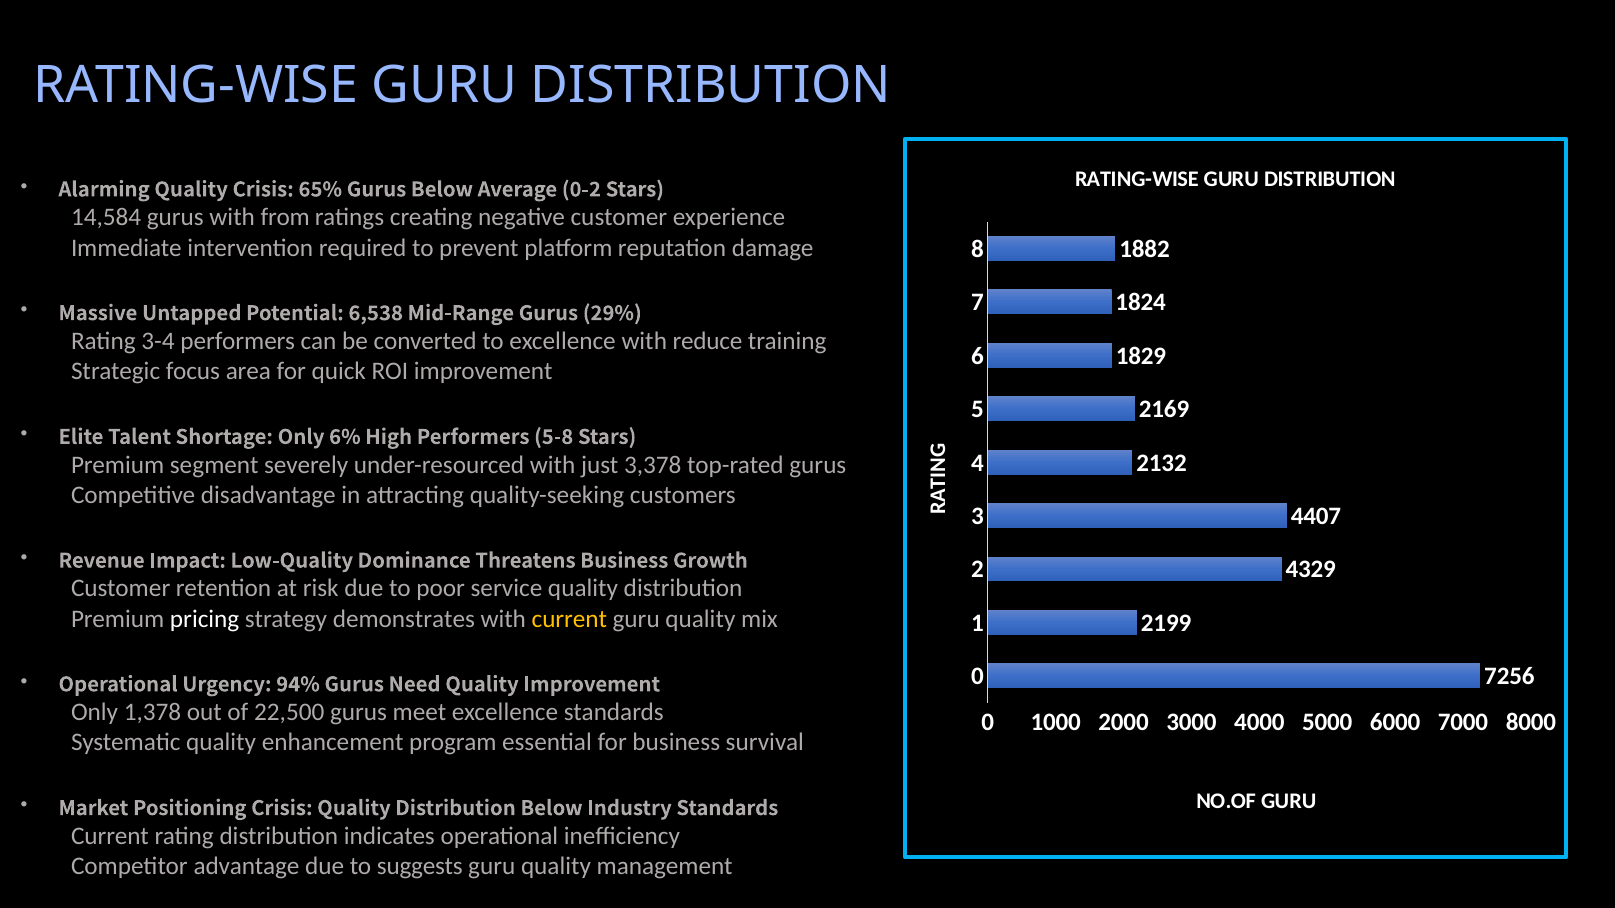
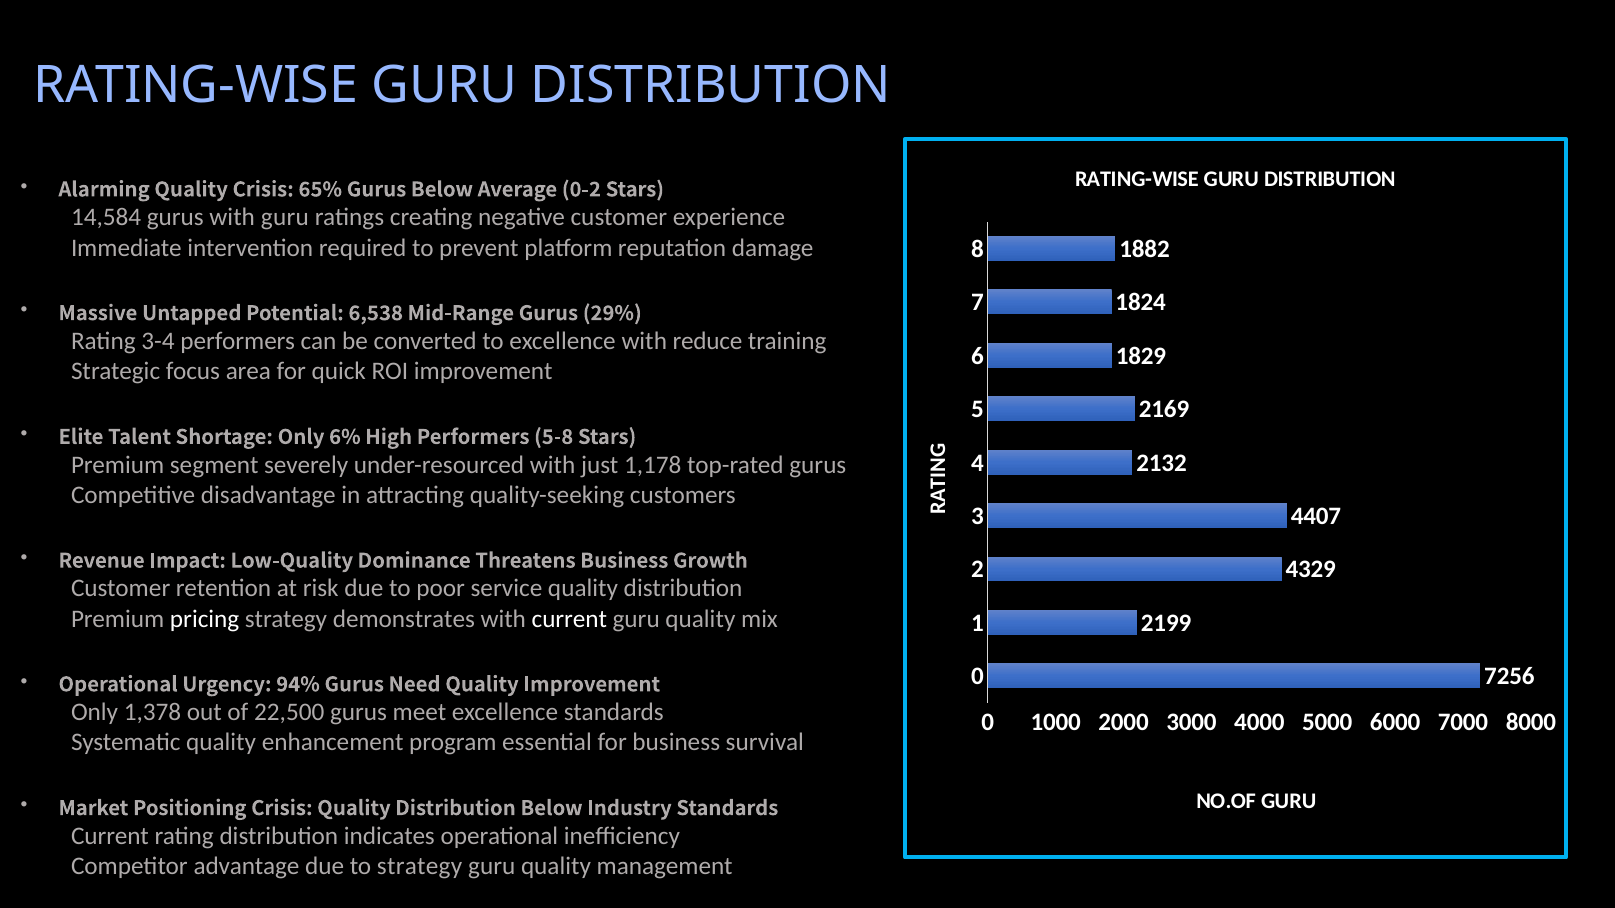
with from: from -> guru
3,378: 3,378 -> 1,178
current at (569, 619) colour: yellow -> white
to suggests: suggests -> strategy
